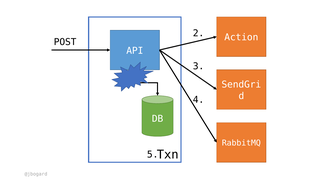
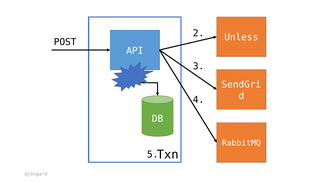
Action: Action -> Unless
